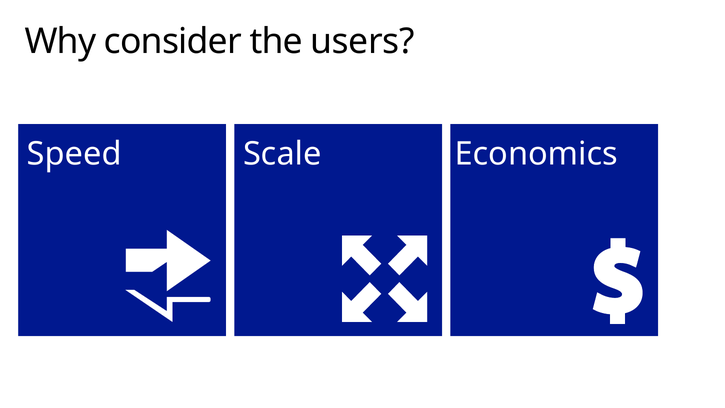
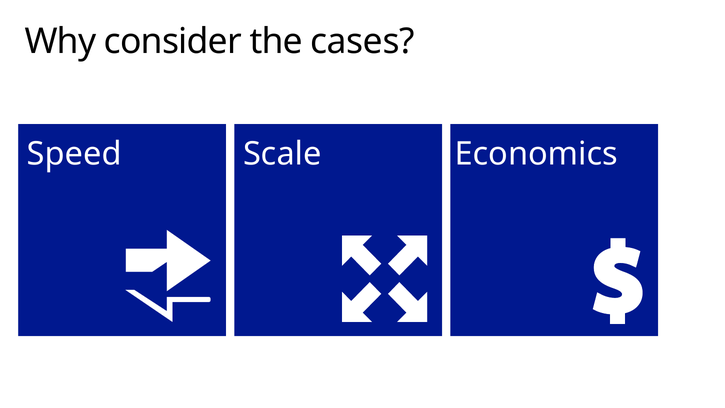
users: users -> cases
